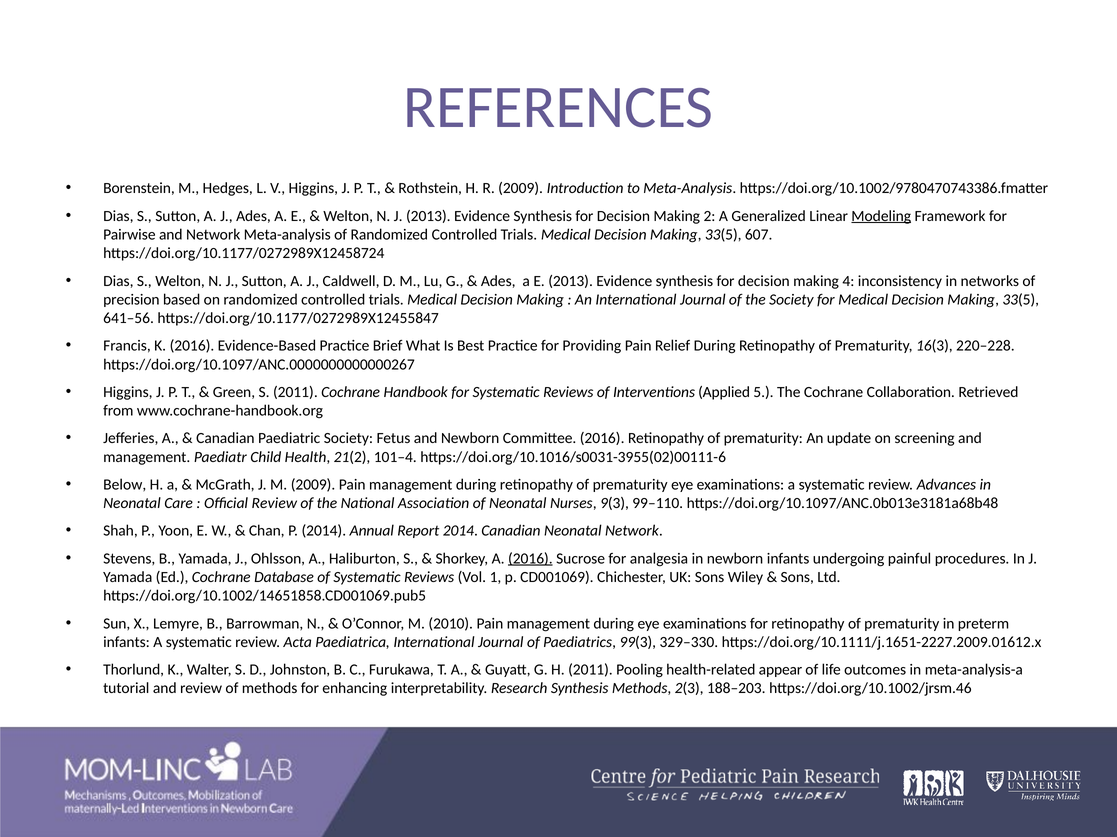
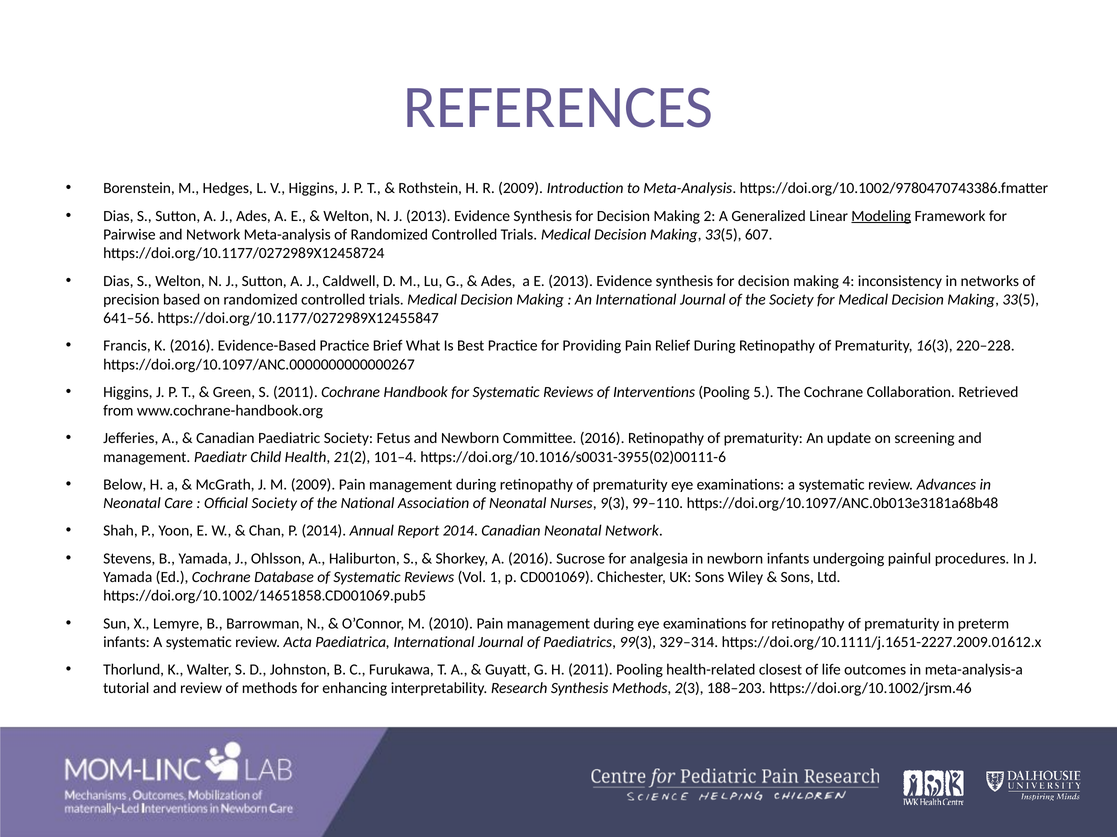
Interventions Applied: Applied -> Pooling
Official Review: Review -> Society
2016 at (530, 559) underline: present -> none
329–330: 329–330 -> 329–314
appear: appear -> closest
